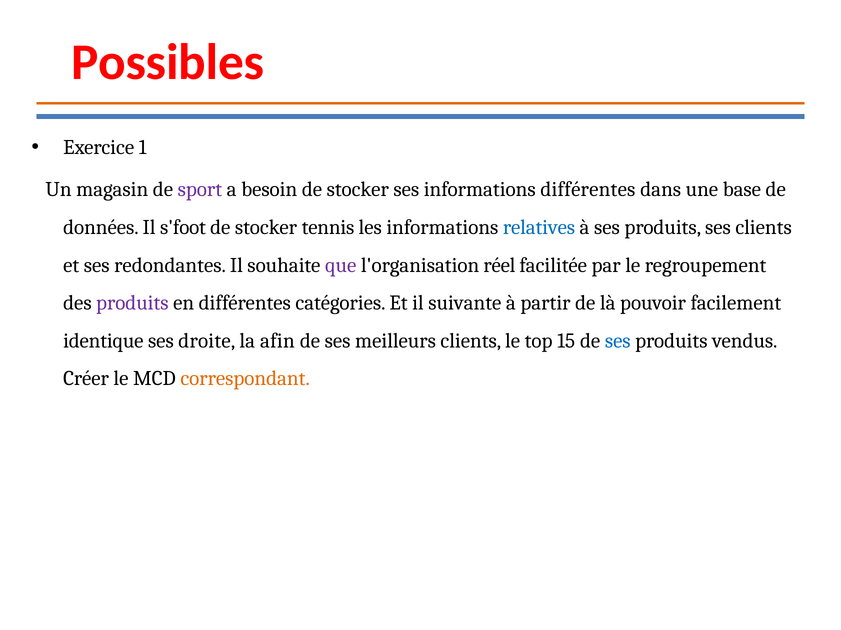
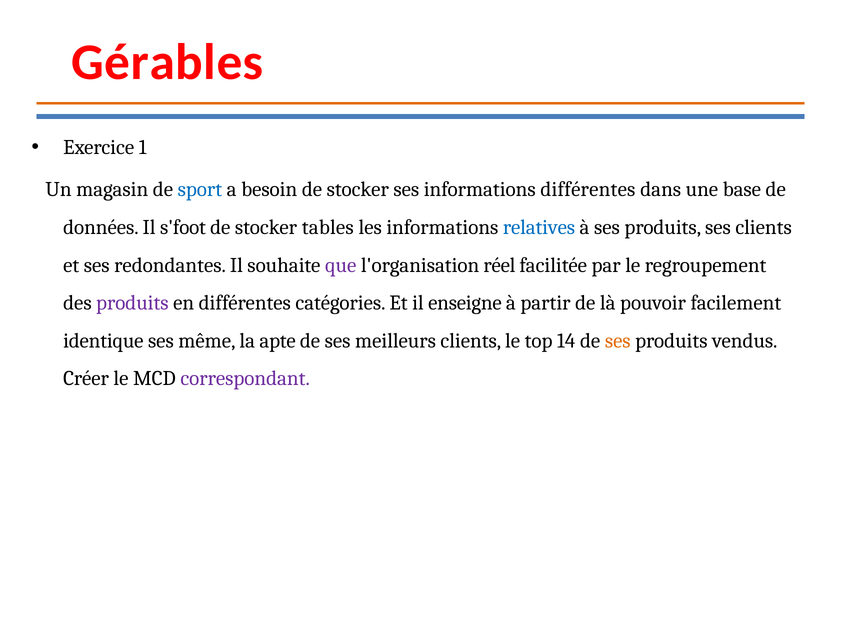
Possibles: Possibles -> Gérables
sport colour: purple -> blue
tennis: tennis -> tables
suivante: suivante -> enseigne
droite: droite -> même
afin: afin -> apte
15: 15 -> 14
ses at (618, 341) colour: blue -> orange
correspondant colour: orange -> purple
